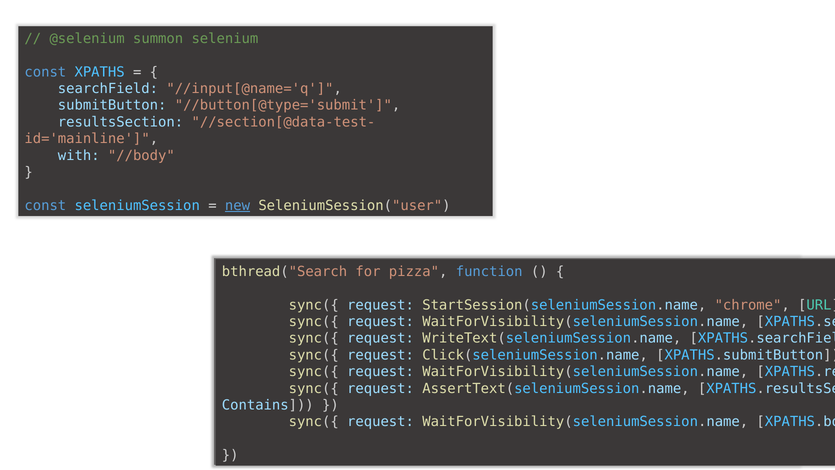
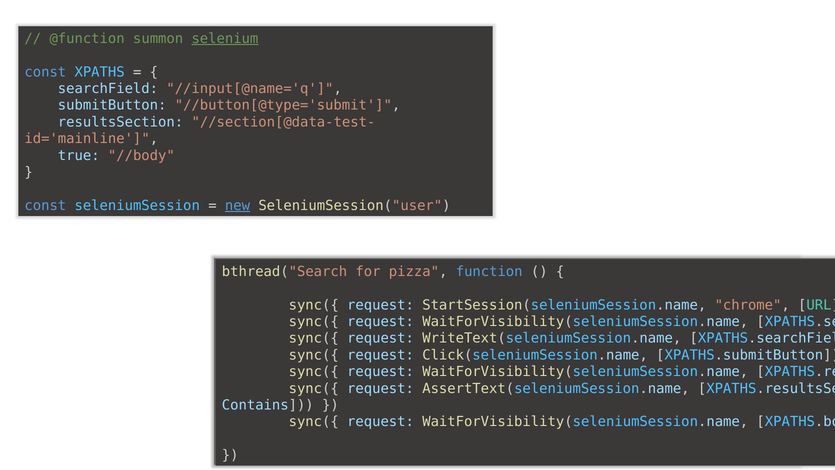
@selenium: @selenium -> @function
selenium underline: none -> present
with at (79, 155): with -> true
